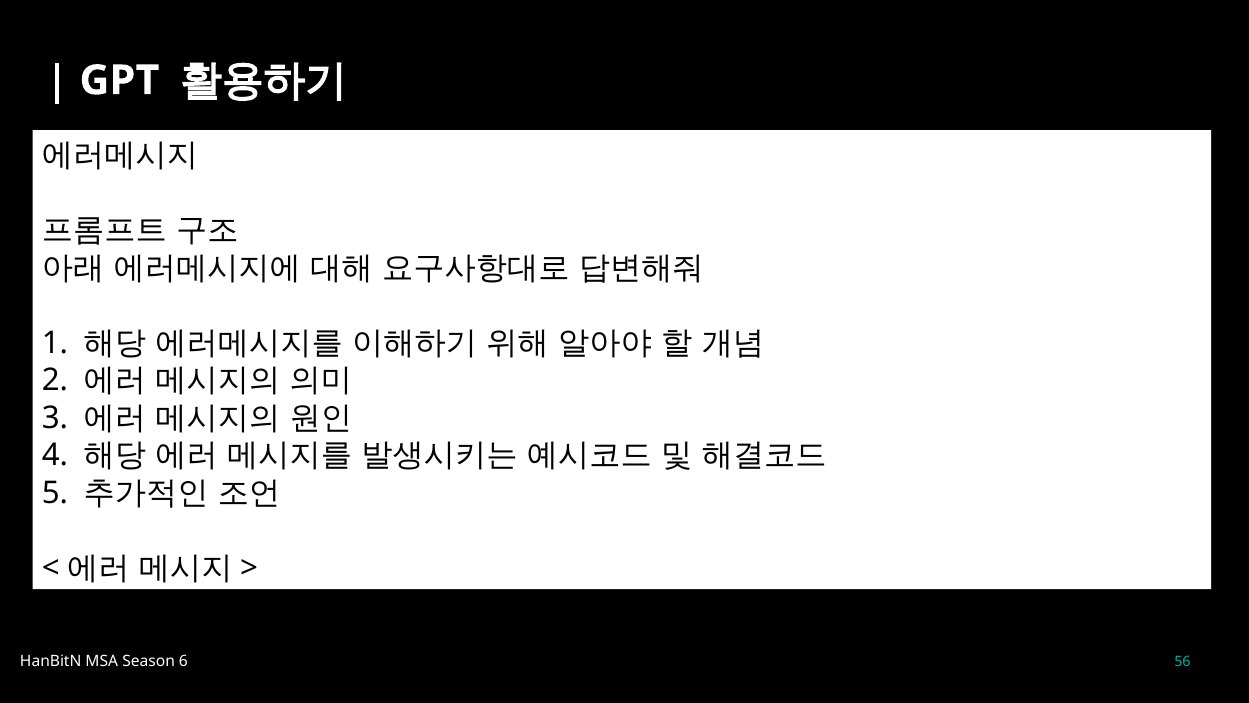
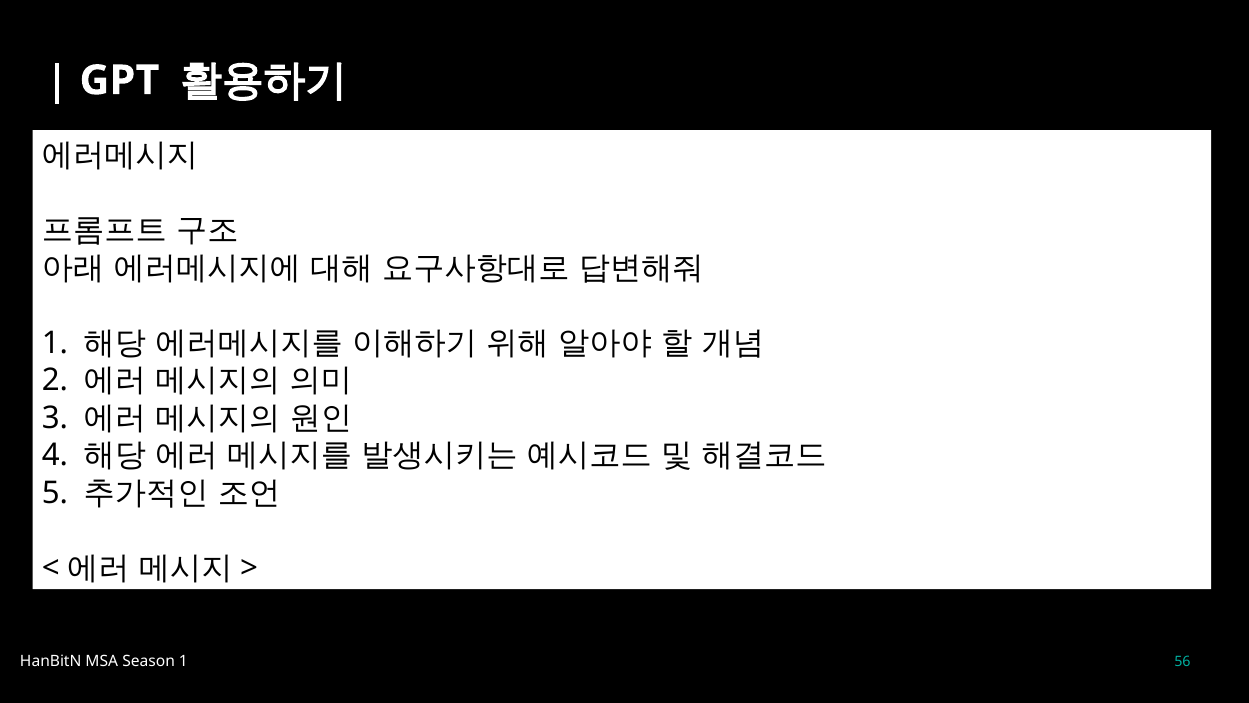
6 at (183, 662): 6 -> 1
